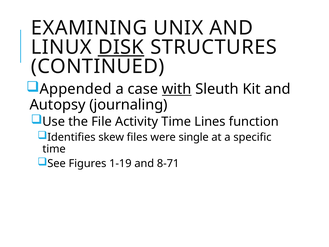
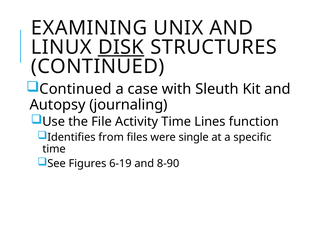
Appended at (76, 89): Appended -> Continued
with underline: present -> none
skew: skew -> from
1-19: 1-19 -> 6-19
8-71: 8-71 -> 8-90
